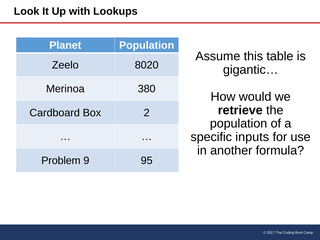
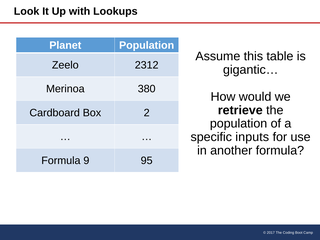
8020: 8020 -> 2312
Problem at (61, 161): Problem -> Formula
